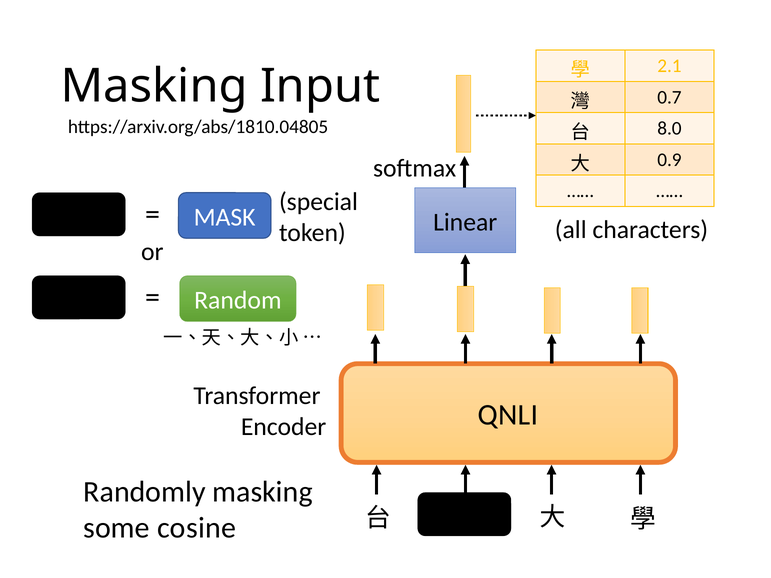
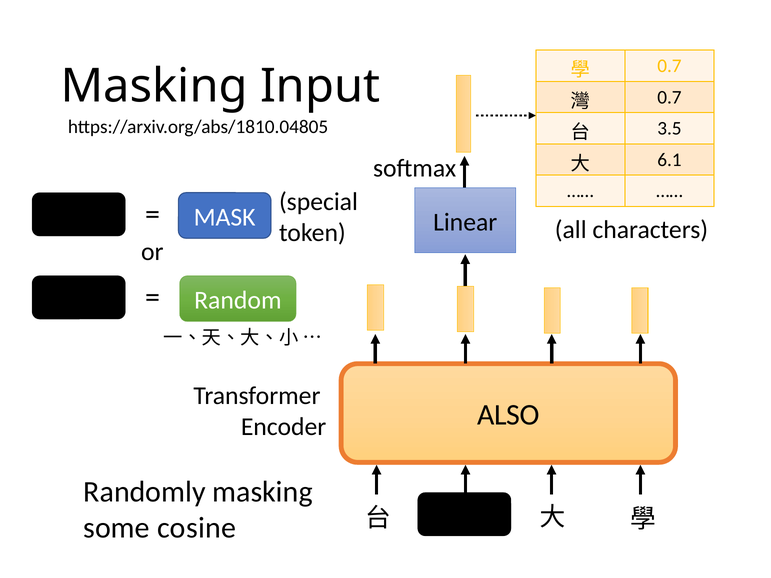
2.1 at (669, 66): 2.1 -> 0.7
8.0: 8.0 -> 3.5
0.9: 0.9 -> 6.1
QNLI: QNLI -> ALSO
